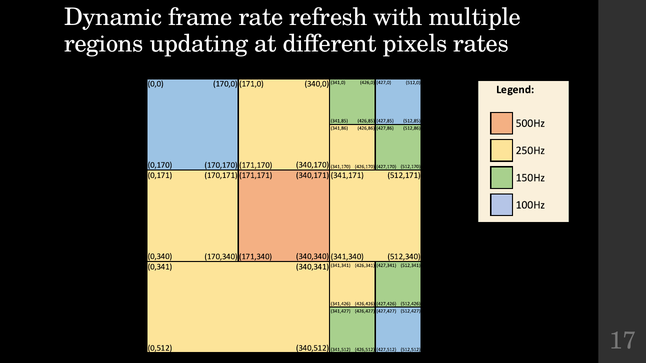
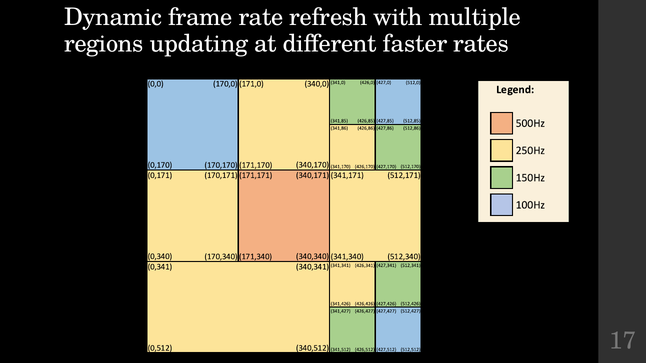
pixels: pixels -> faster
